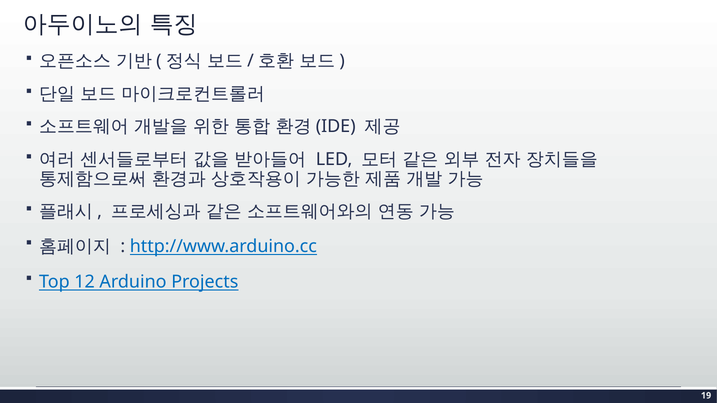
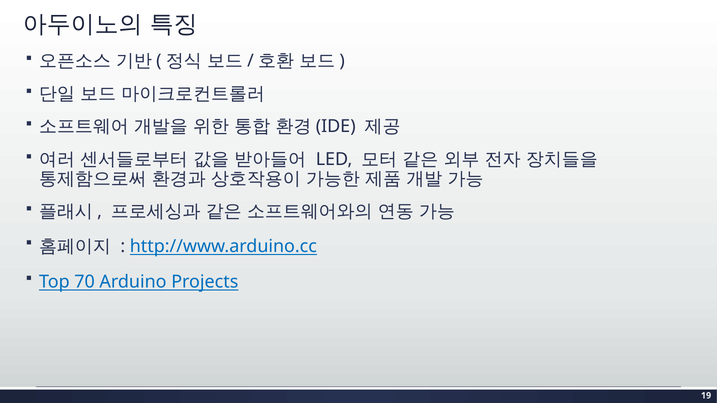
12: 12 -> 70
